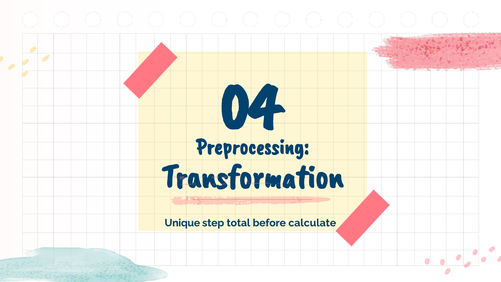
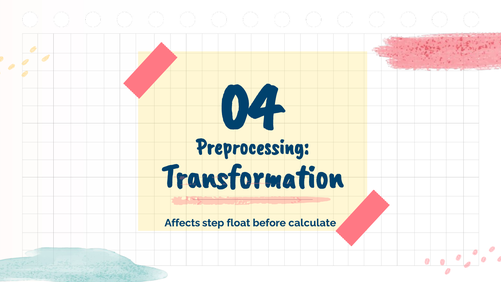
Unique: Unique -> Affects
total: total -> float
